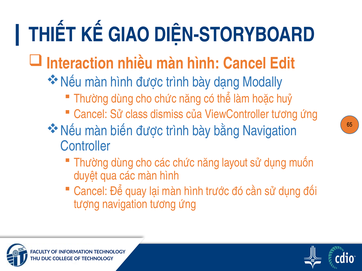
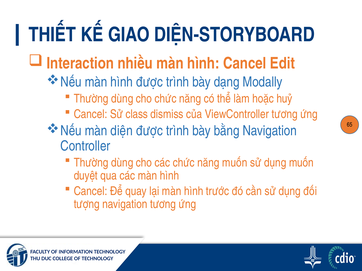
biến: biến -> diện
năng layout: layout -> muốn
